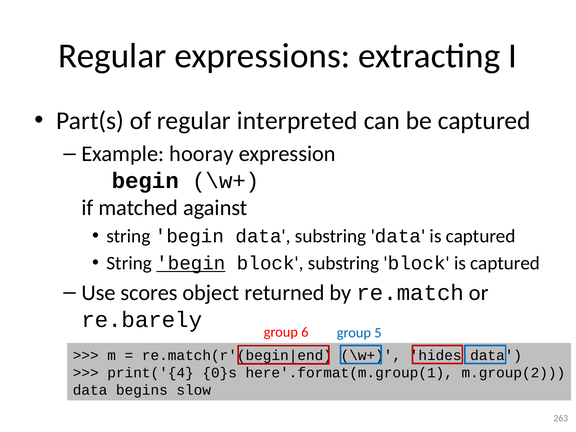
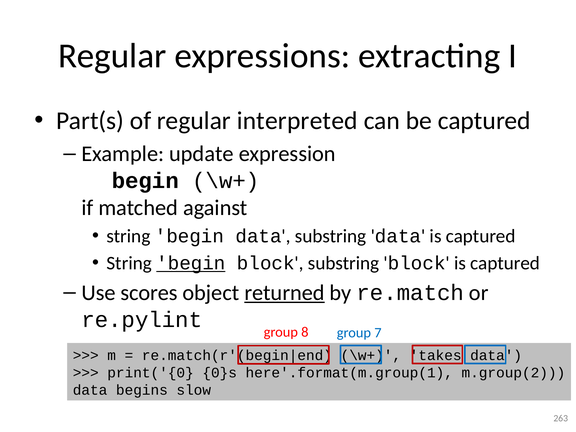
hooray: hooray -> update
returned underline: none -> present
re.barely: re.barely -> re.pylint
6: 6 -> 8
5: 5 -> 7
hides: hides -> takes
print('{4: print('{4 -> print('{0
